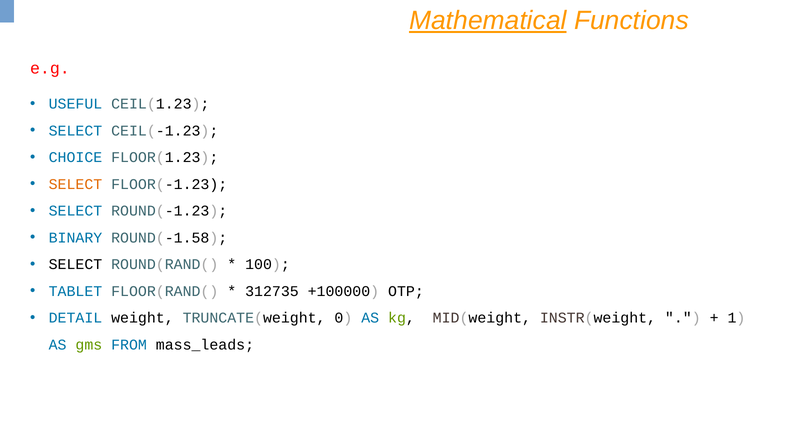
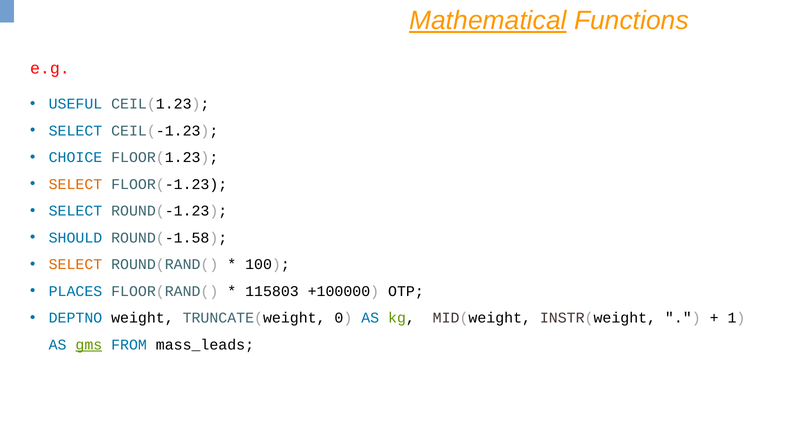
BINARY: BINARY -> SHOULD
SELECT at (75, 265) colour: black -> orange
TABLET: TABLET -> PLACES
312735: 312735 -> 115803
DETAIL: DETAIL -> DEPTNO
gms underline: none -> present
